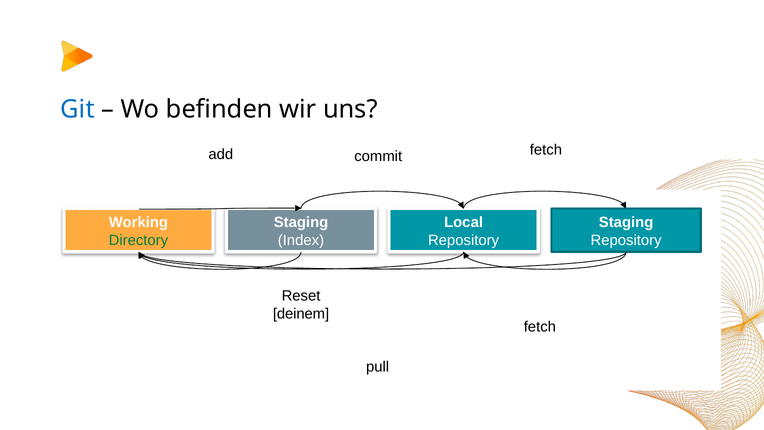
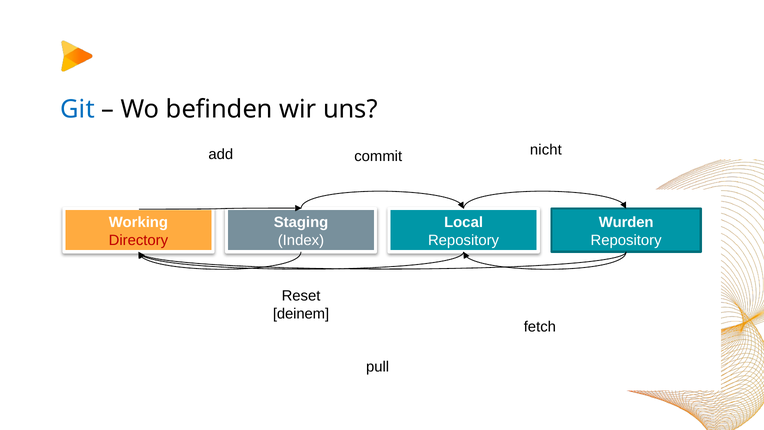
commit fetch: fetch -> nicht
Staging at (626, 222): Staging -> Wurden
Directory colour: green -> red
